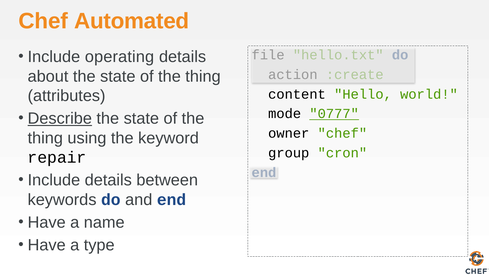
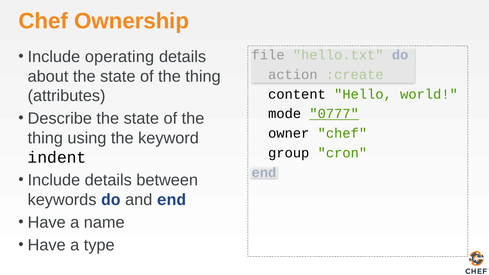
Automated: Automated -> Ownership
Describe underline: present -> none
repair: repair -> indent
